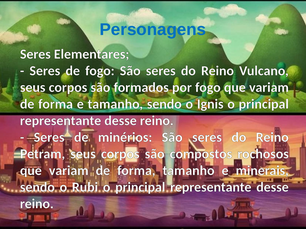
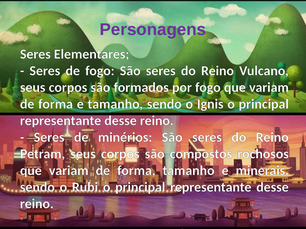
Personagens colour: blue -> purple
